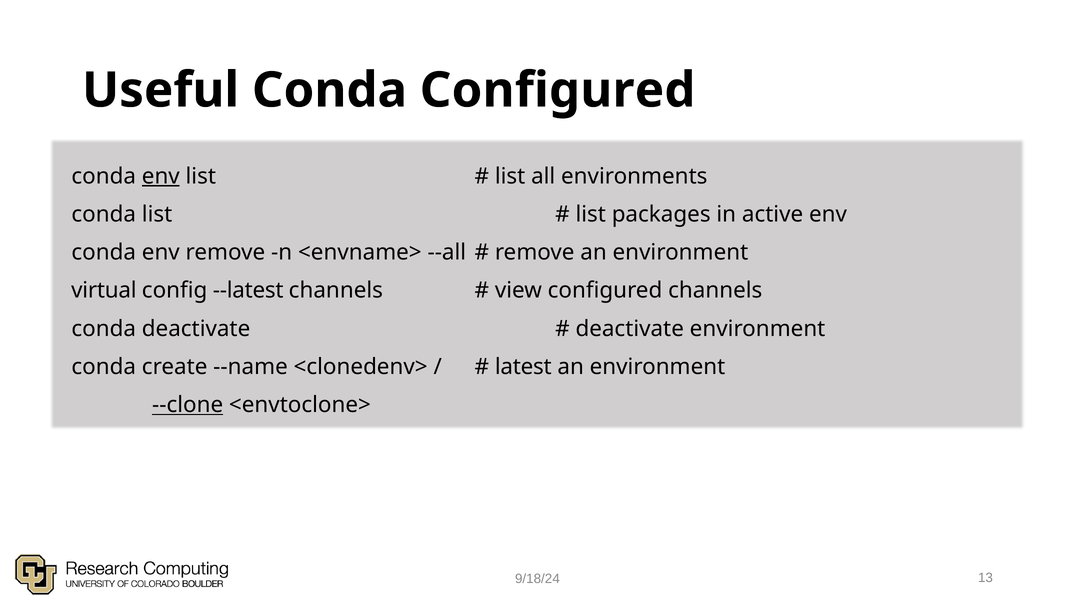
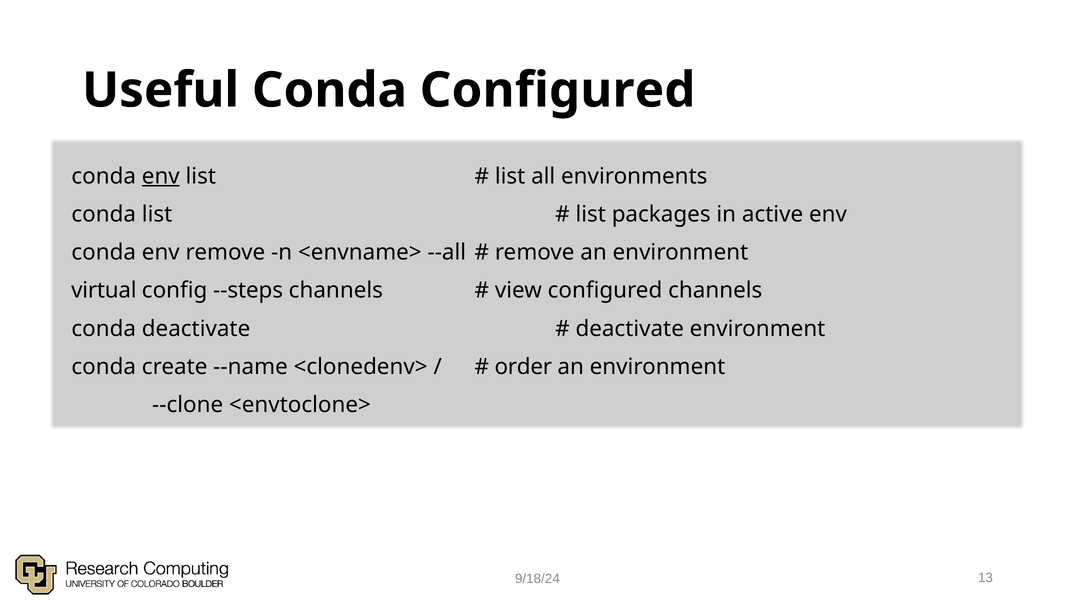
--latest: --latest -> --steps
latest: latest -> order
--clone underline: present -> none
